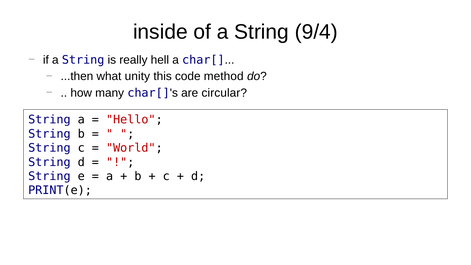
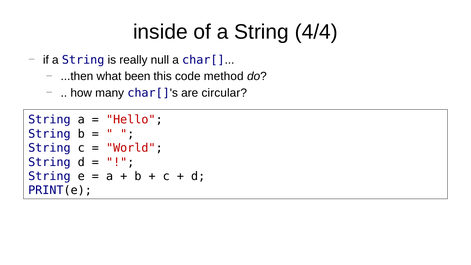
9/4: 9/4 -> 4/4
hell: hell -> null
unity: unity -> been
